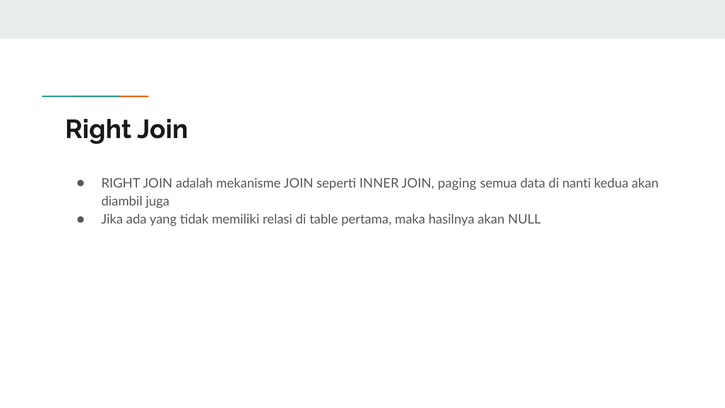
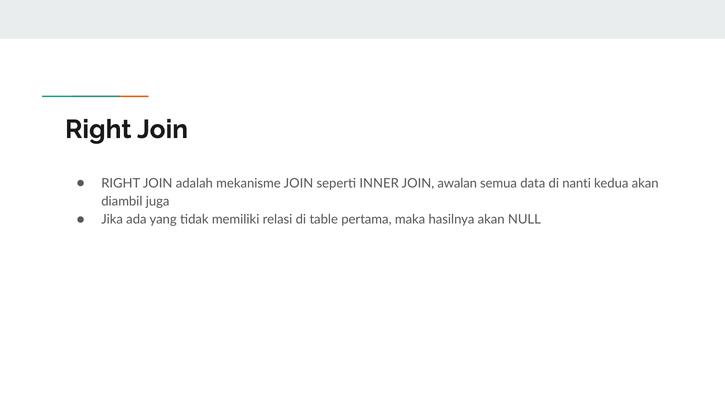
paging: paging -> awalan
